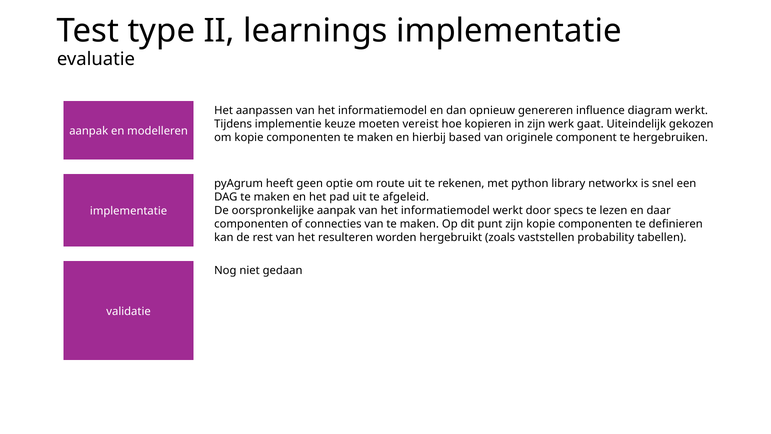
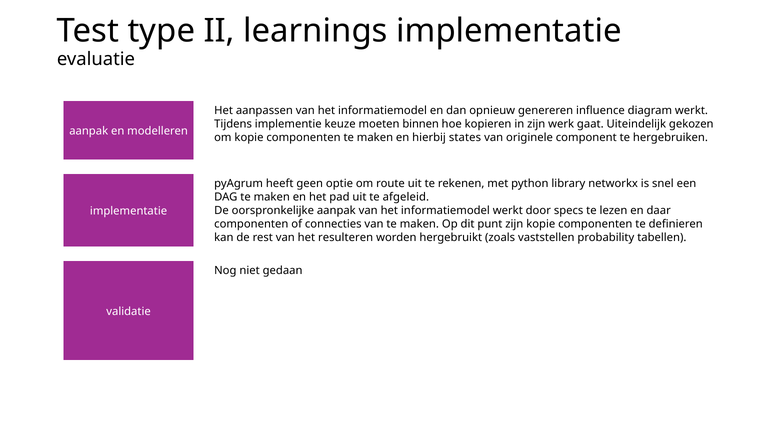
vereist: vereist -> binnen
based: based -> states
